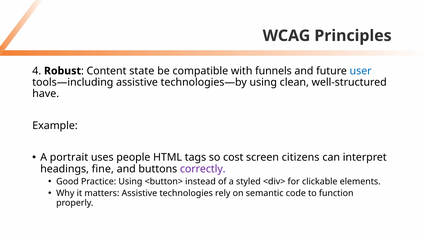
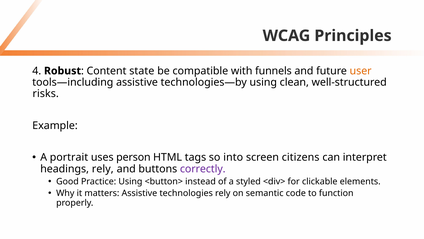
user colour: blue -> orange
have: have -> risks
people: people -> person
cost: cost -> into
headings fine: fine -> rely
